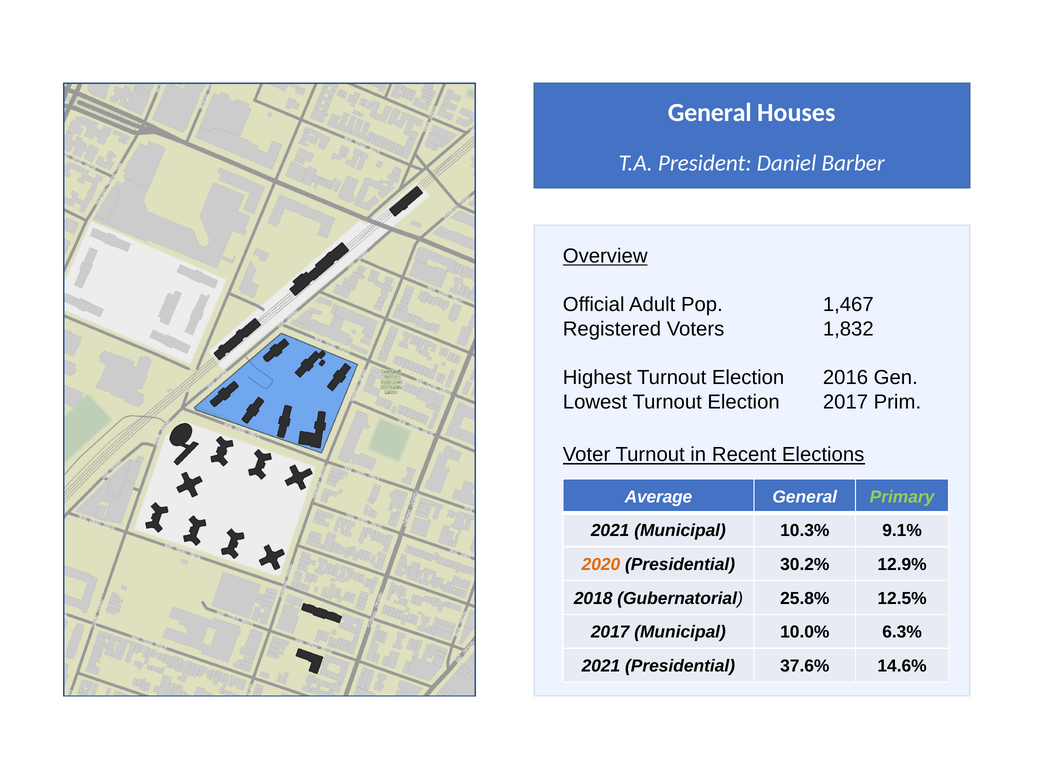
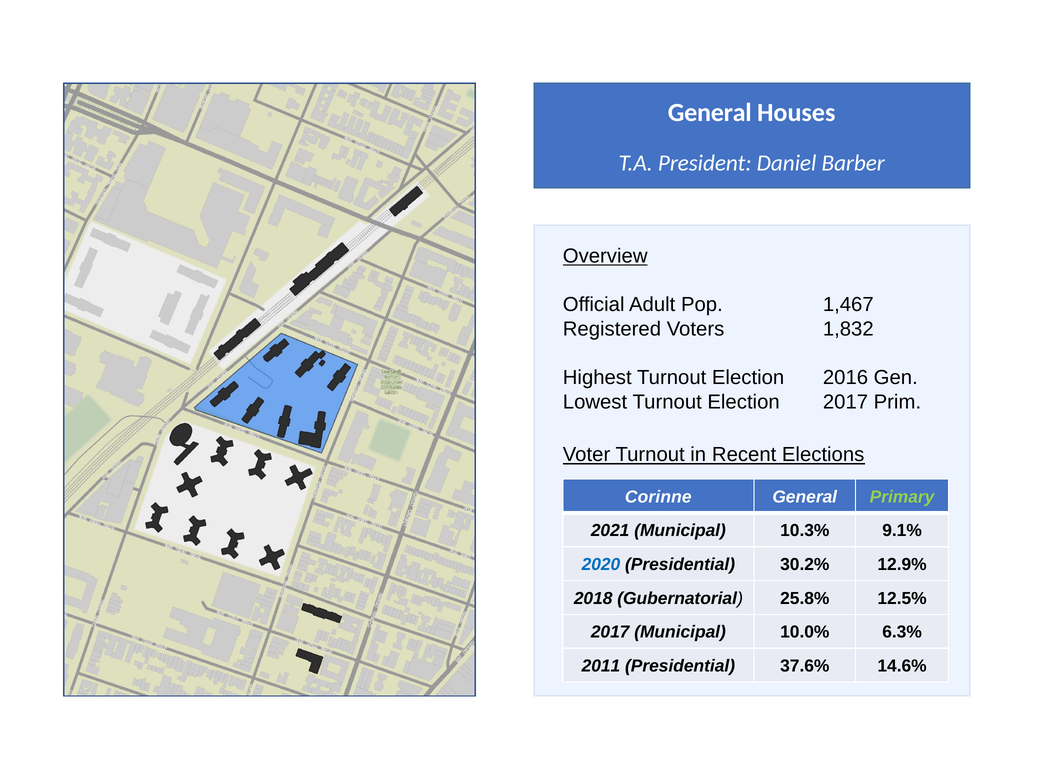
Average: Average -> Corinne
2020 colour: orange -> blue
2021 at (601, 666): 2021 -> 2011
